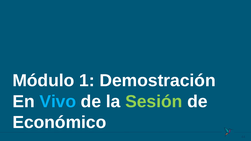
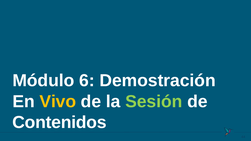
1: 1 -> 6
Vivo colour: light blue -> yellow
Económico: Económico -> Contenidos
